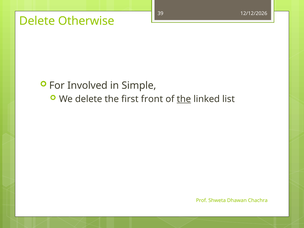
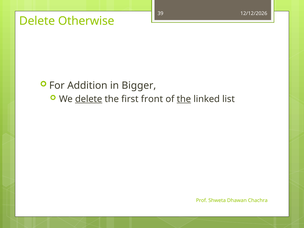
Involved: Involved -> Addition
Simple: Simple -> Bigger
delete at (89, 99) underline: none -> present
